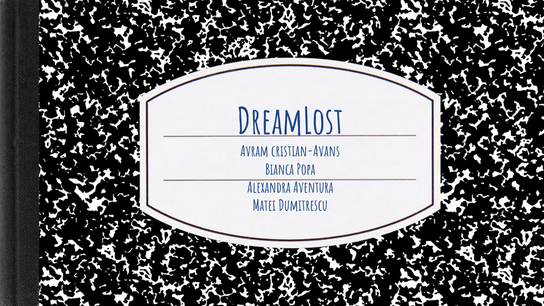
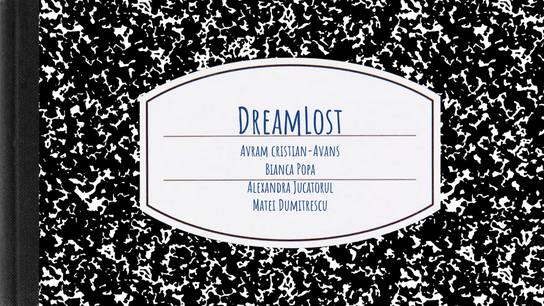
Aventura: Aventura -> Jucatorul
